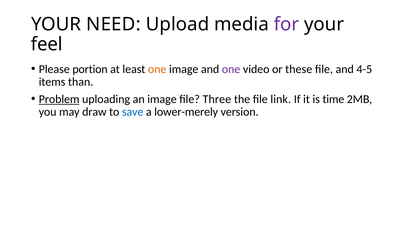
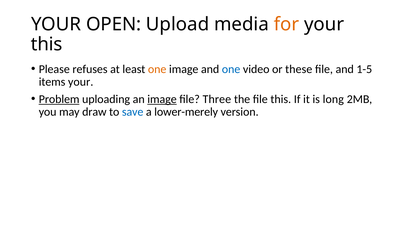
NEED: NEED -> OPEN
for colour: purple -> orange
feel at (47, 44): feel -> this
portion: portion -> refuses
one at (231, 69) colour: purple -> blue
4-5: 4-5 -> 1-5
items than: than -> your
image at (162, 99) underline: none -> present
file link: link -> this
time: time -> long
